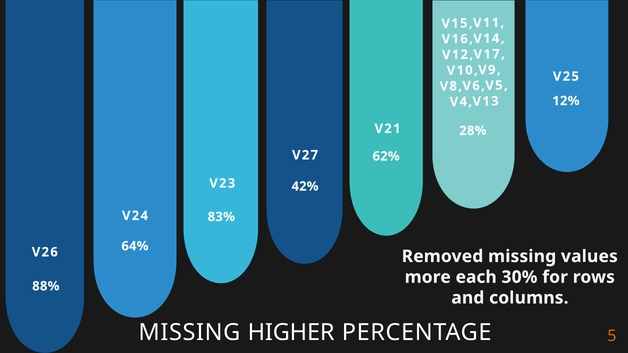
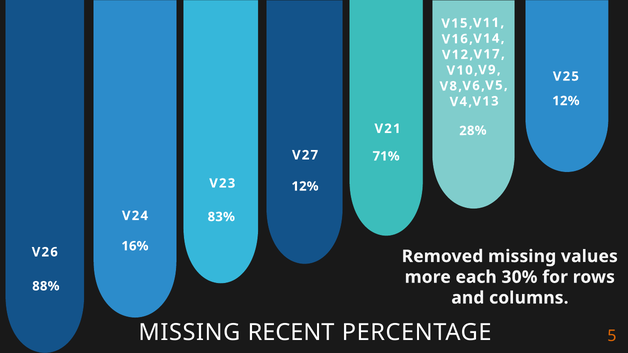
62%: 62% -> 71%
42% at (305, 186): 42% -> 12%
64%: 64% -> 16%
HIGHER: HIGHER -> RECENT
